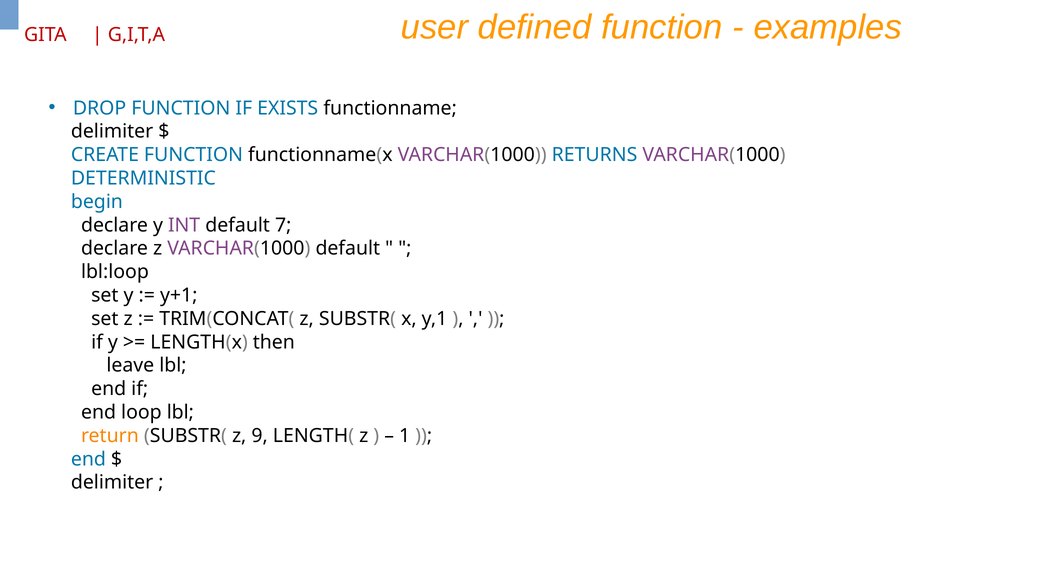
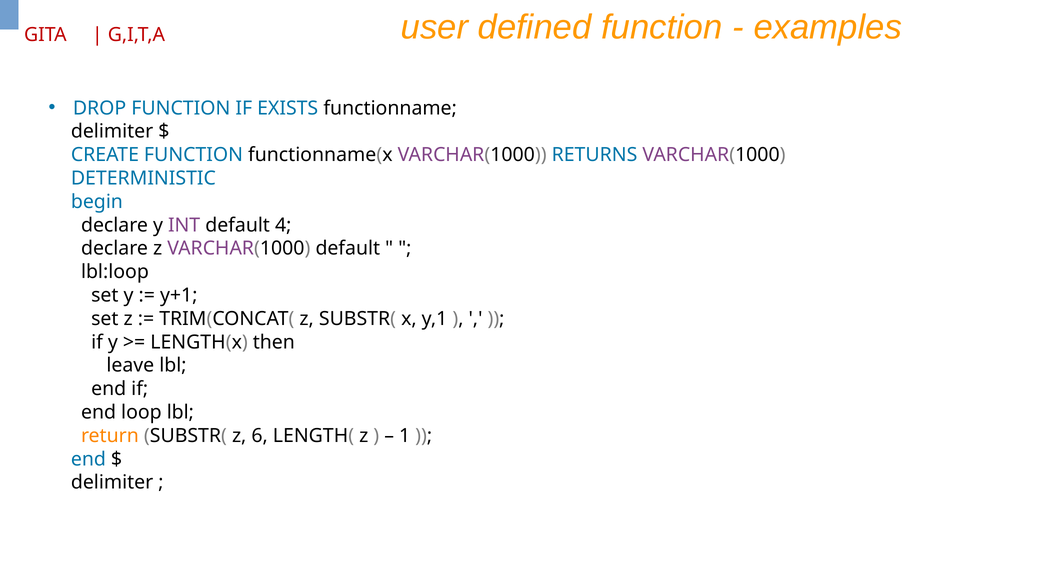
7: 7 -> 4
9: 9 -> 6
